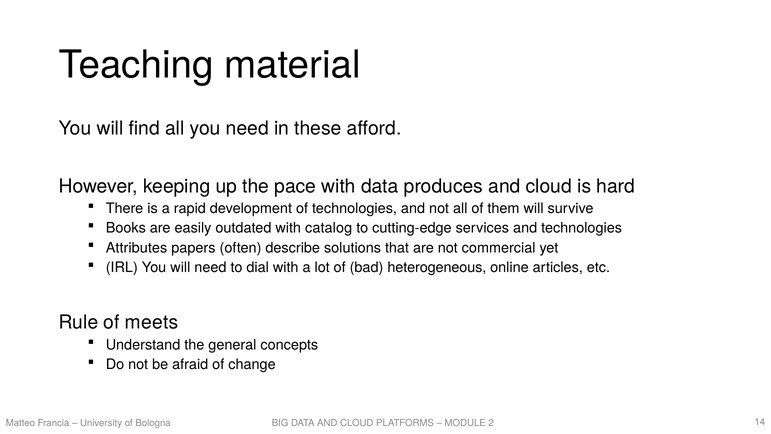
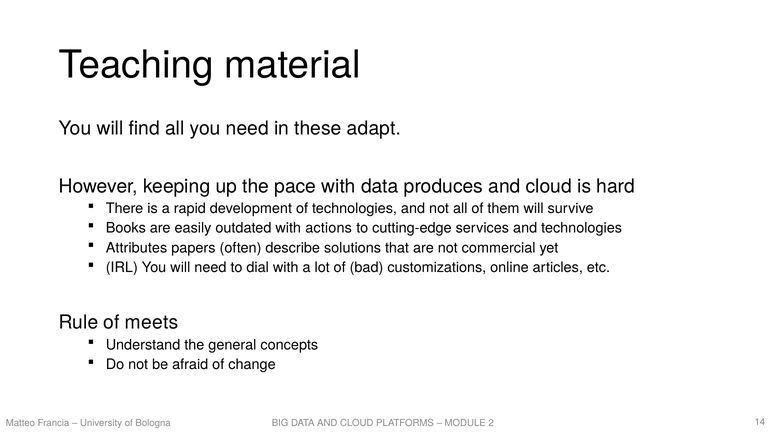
afford: afford -> adapt
catalog: catalog -> actions
heterogeneous: heterogeneous -> customizations
